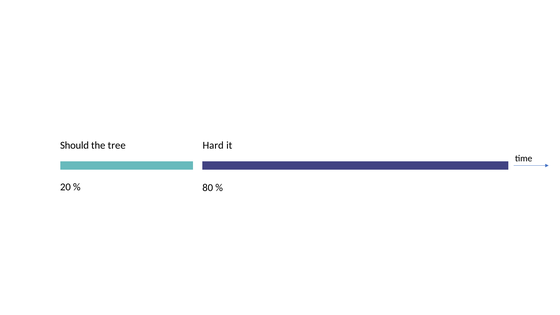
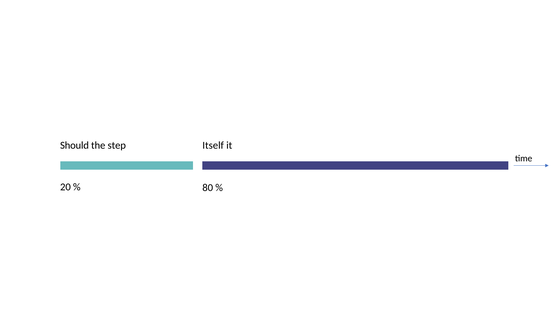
tree: tree -> step
Hard: Hard -> Itself
